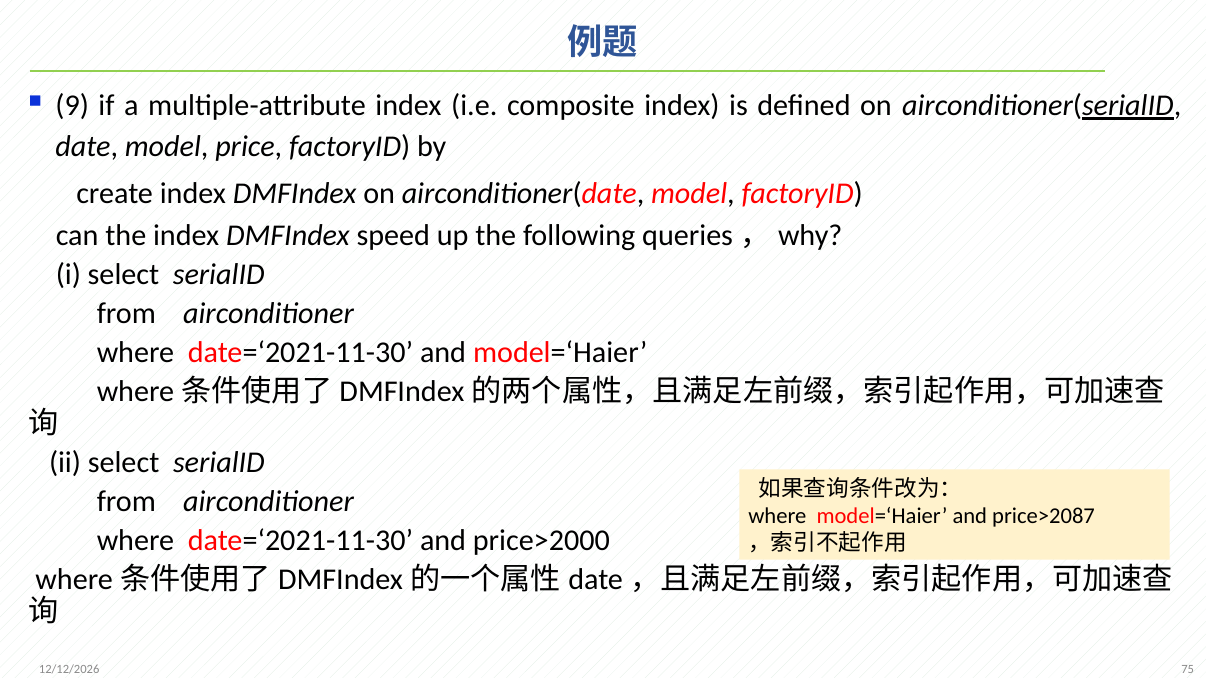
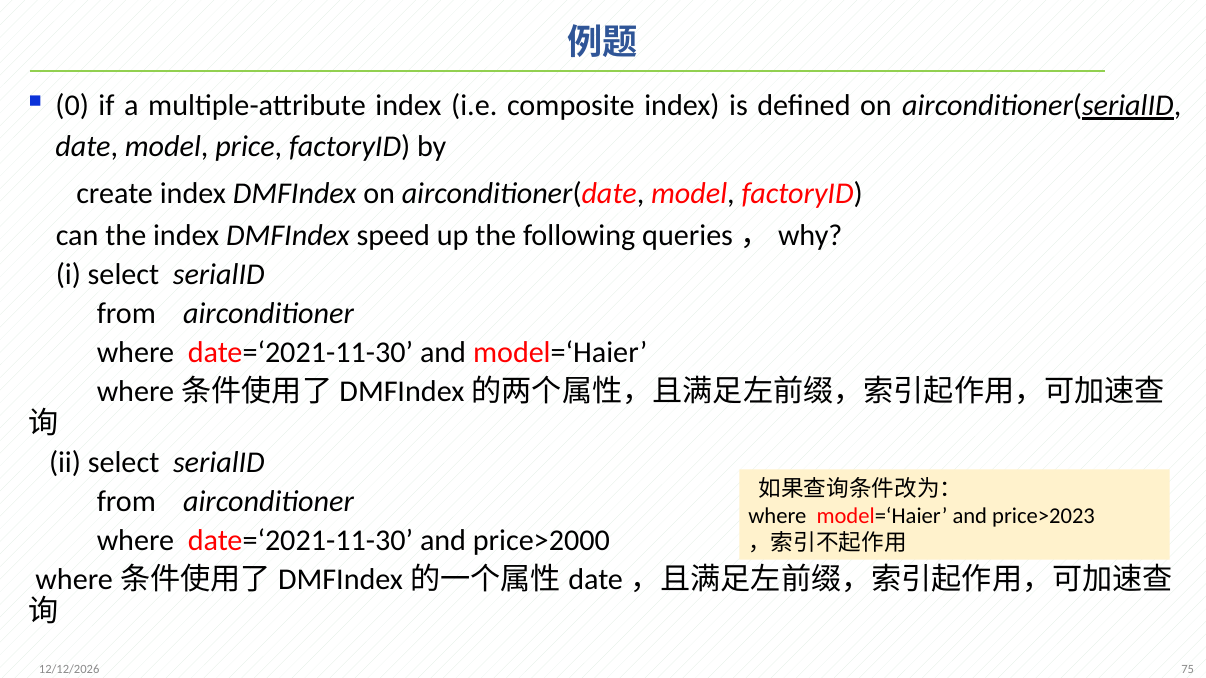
9: 9 -> 0
price>2087: price>2087 -> price>2023
